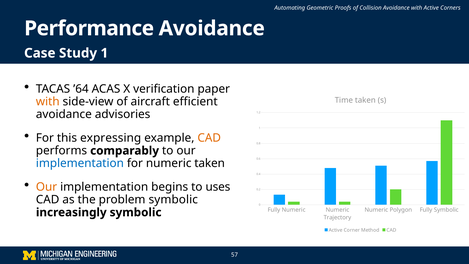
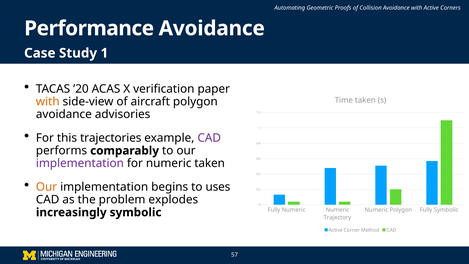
’64: ’64 -> ’20
aircraft efficient: efficient -> polygon
expressing: expressing -> trajectories
CAD at (209, 138) colour: orange -> purple
implementation at (80, 163) colour: blue -> purple
problem symbolic: symbolic -> explodes
